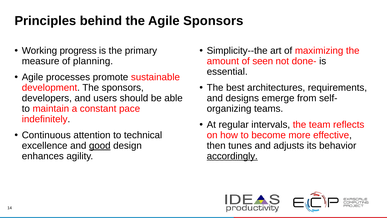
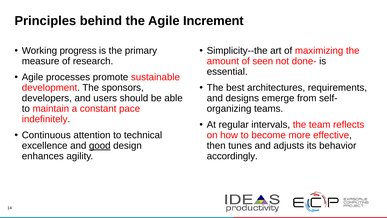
Agile Sponsors: Sponsors -> Increment
planning: planning -> research
accordingly underline: present -> none
